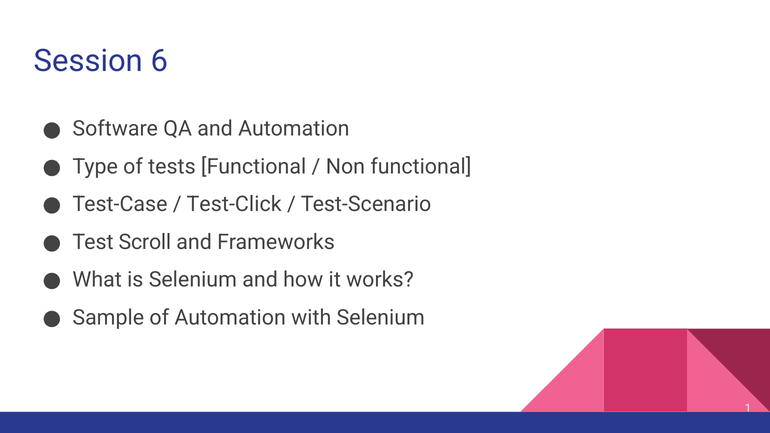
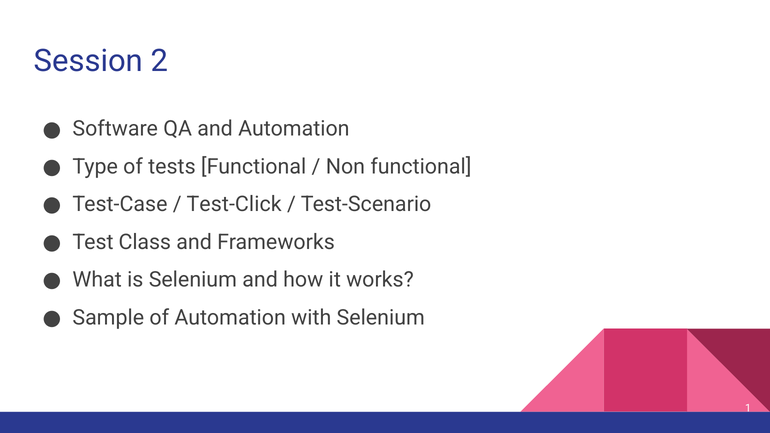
6: 6 -> 2
Scroll: Scroll -> Class
